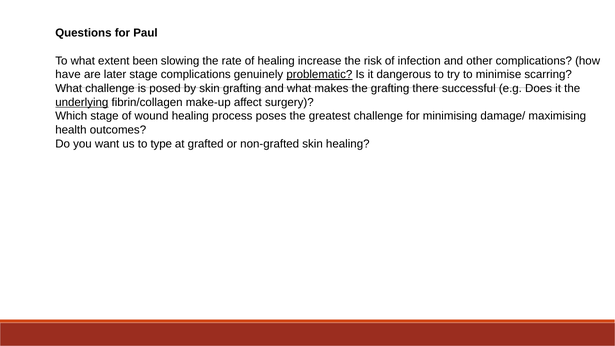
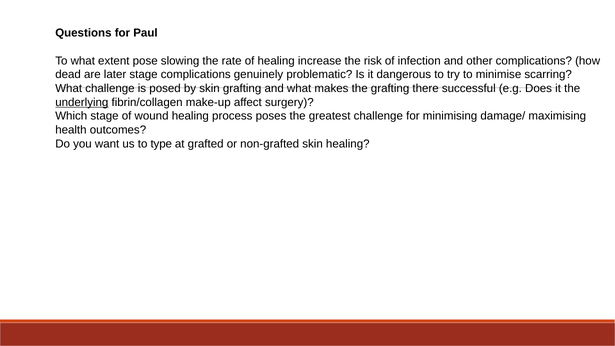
been: been -> pose
have: have -> dead
problematic underline: present -> none
